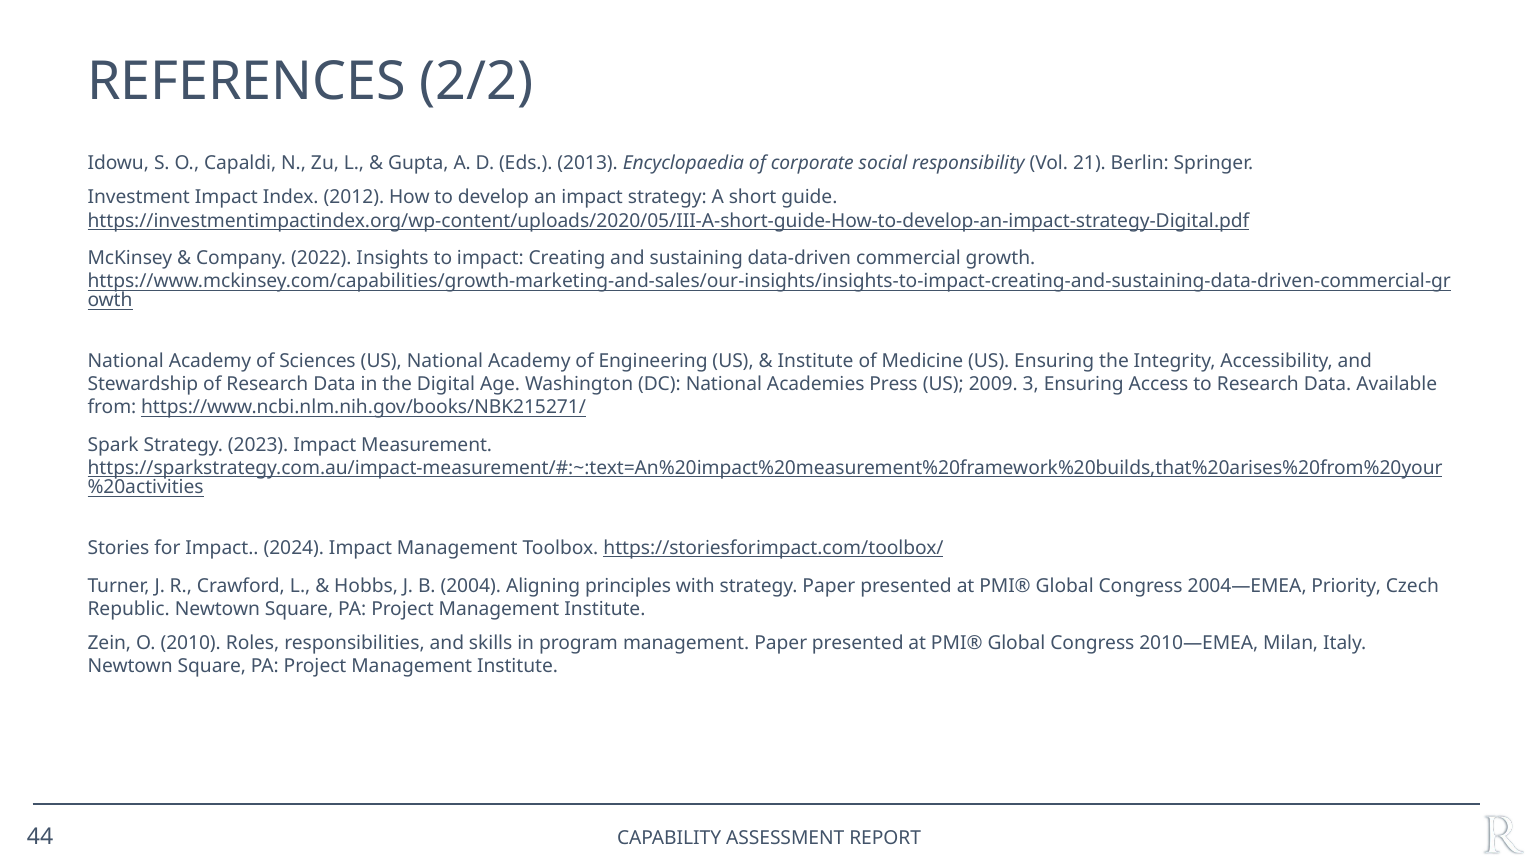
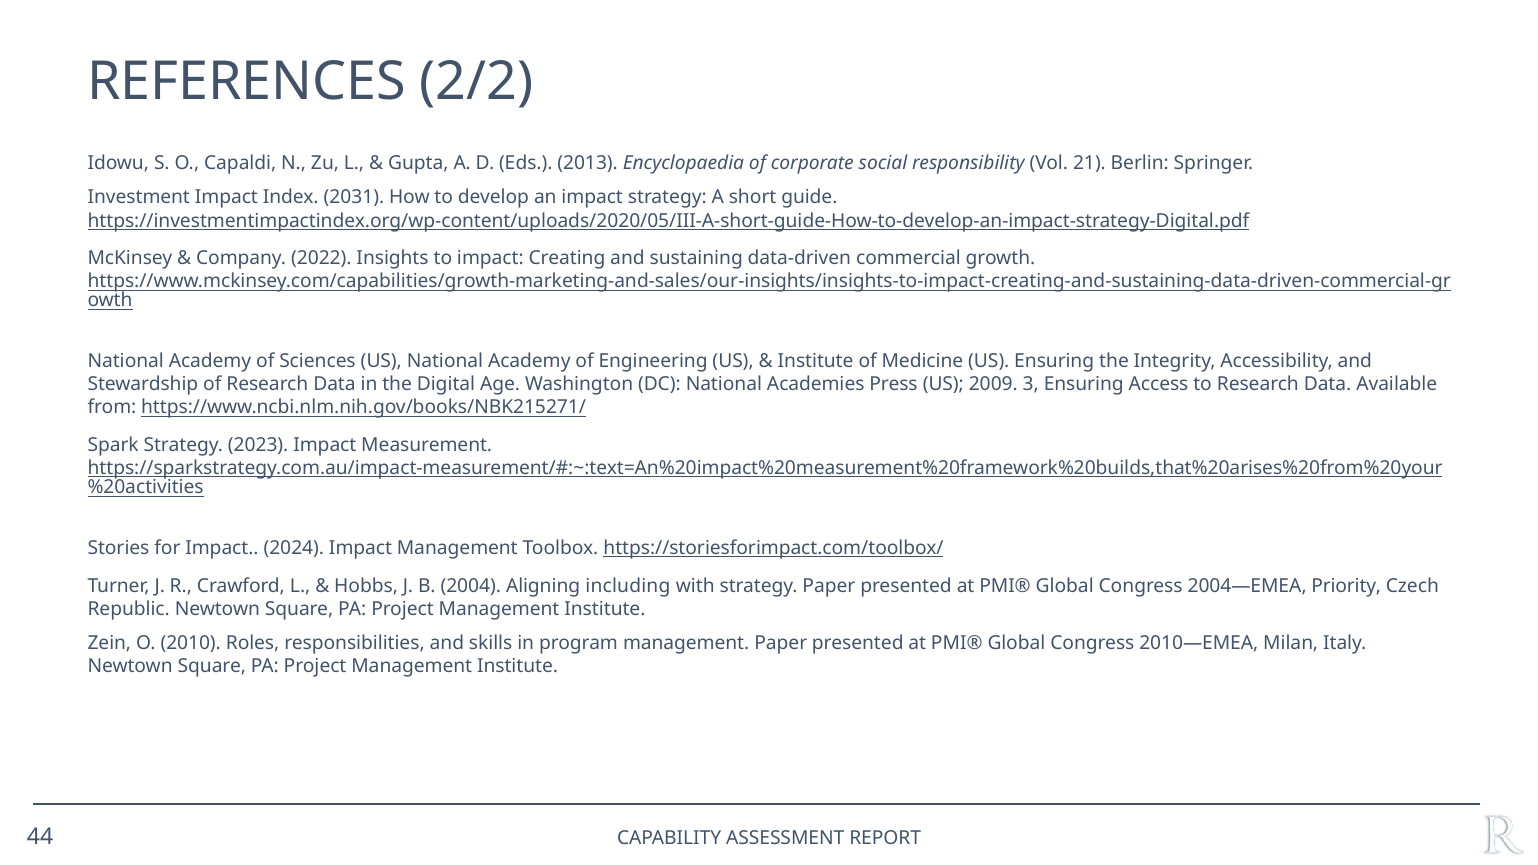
2012: 2012 -> 2031
principles: principles -> including
